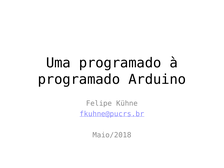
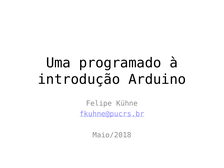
programado at (79, 79): programado -> introdução
